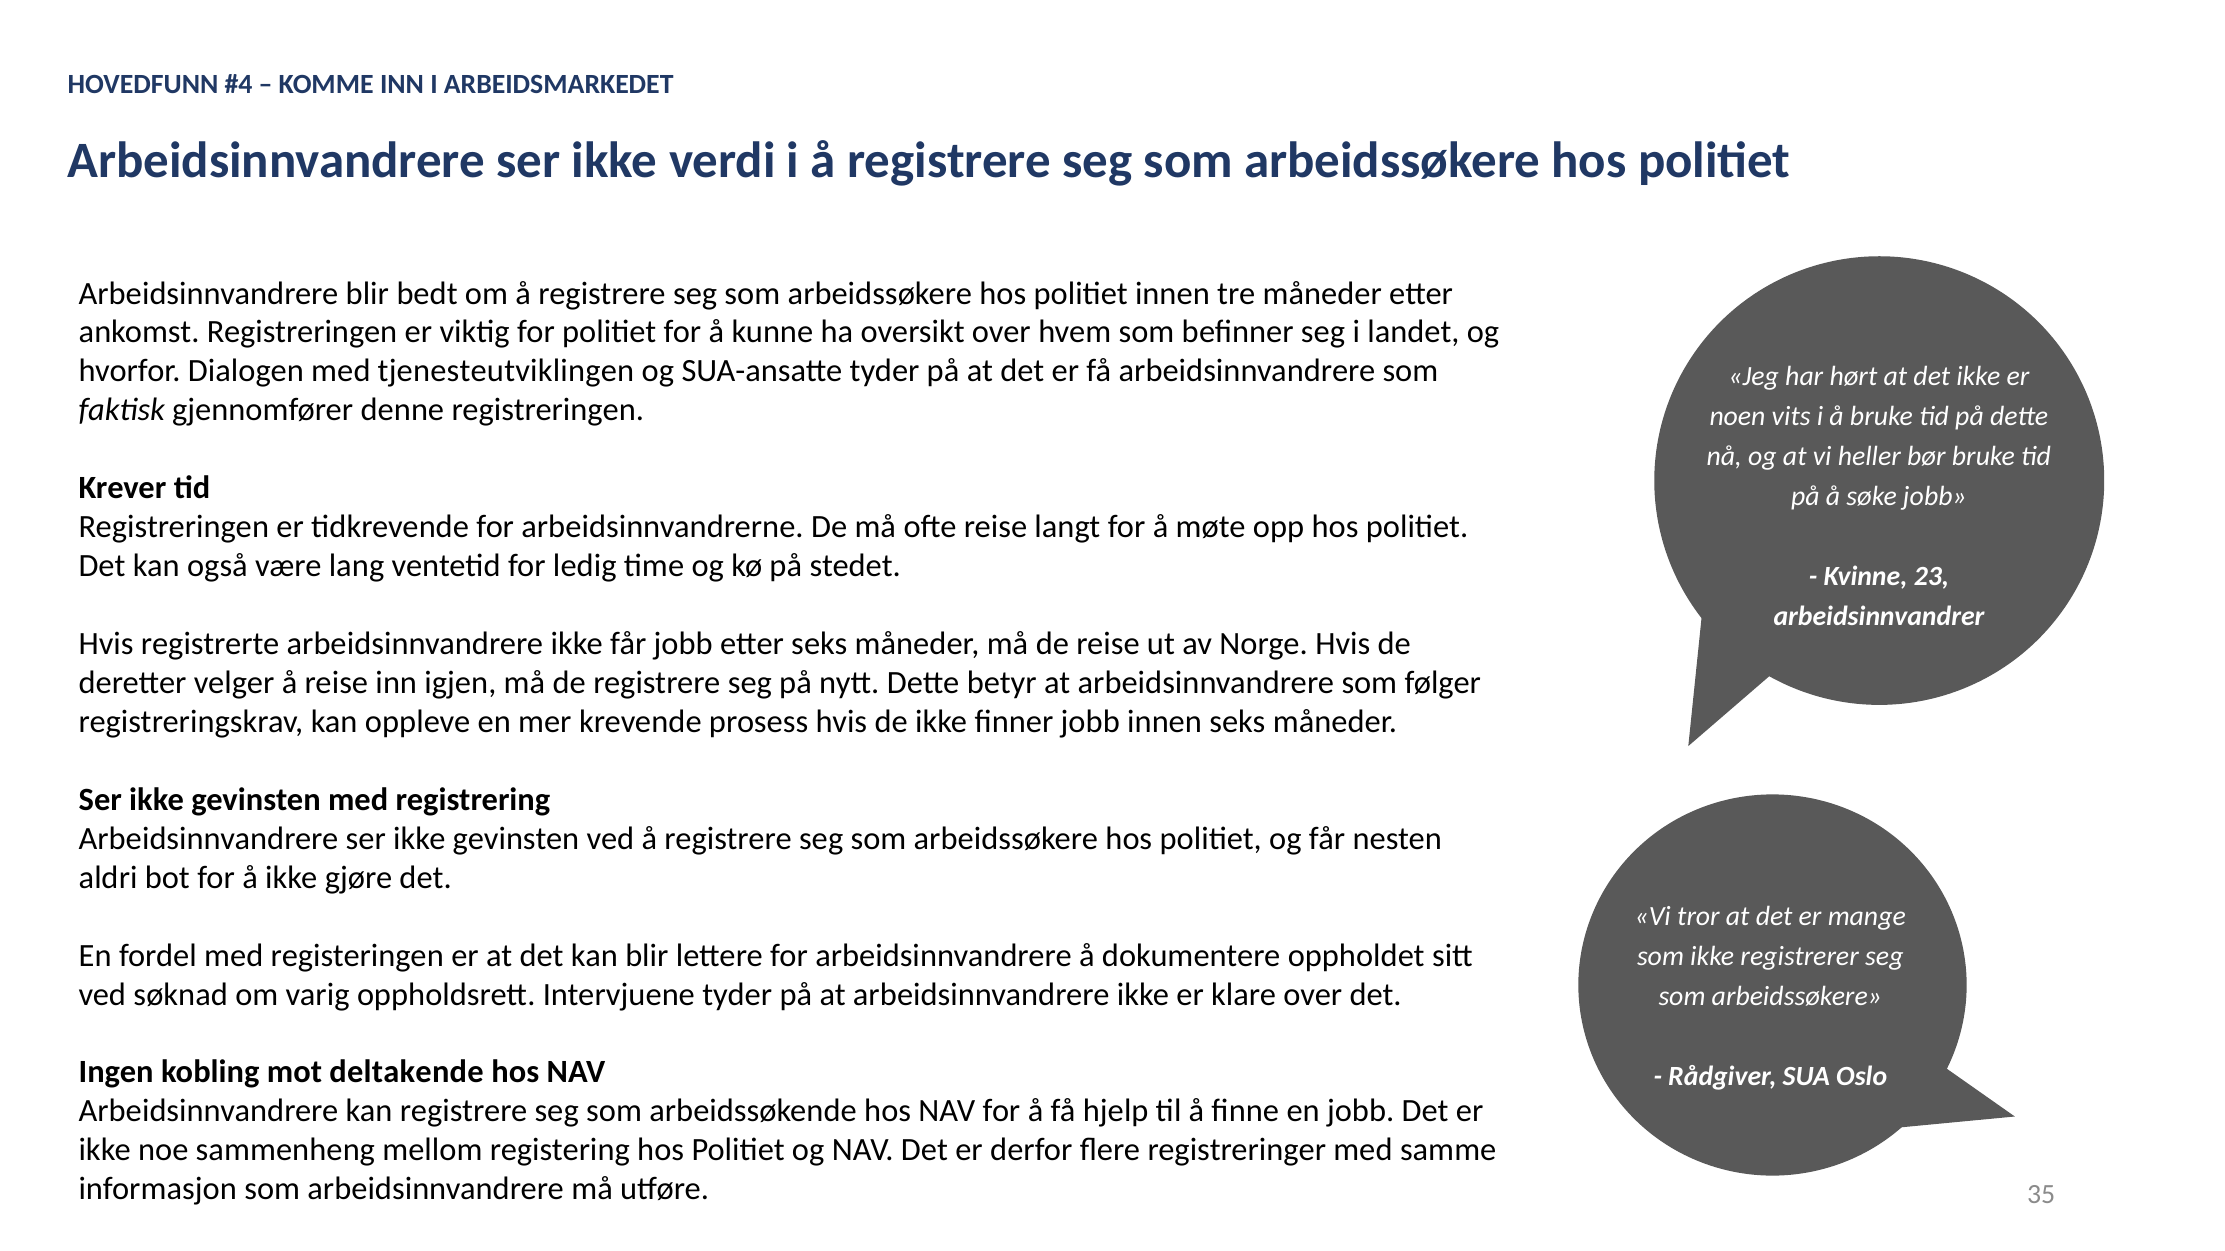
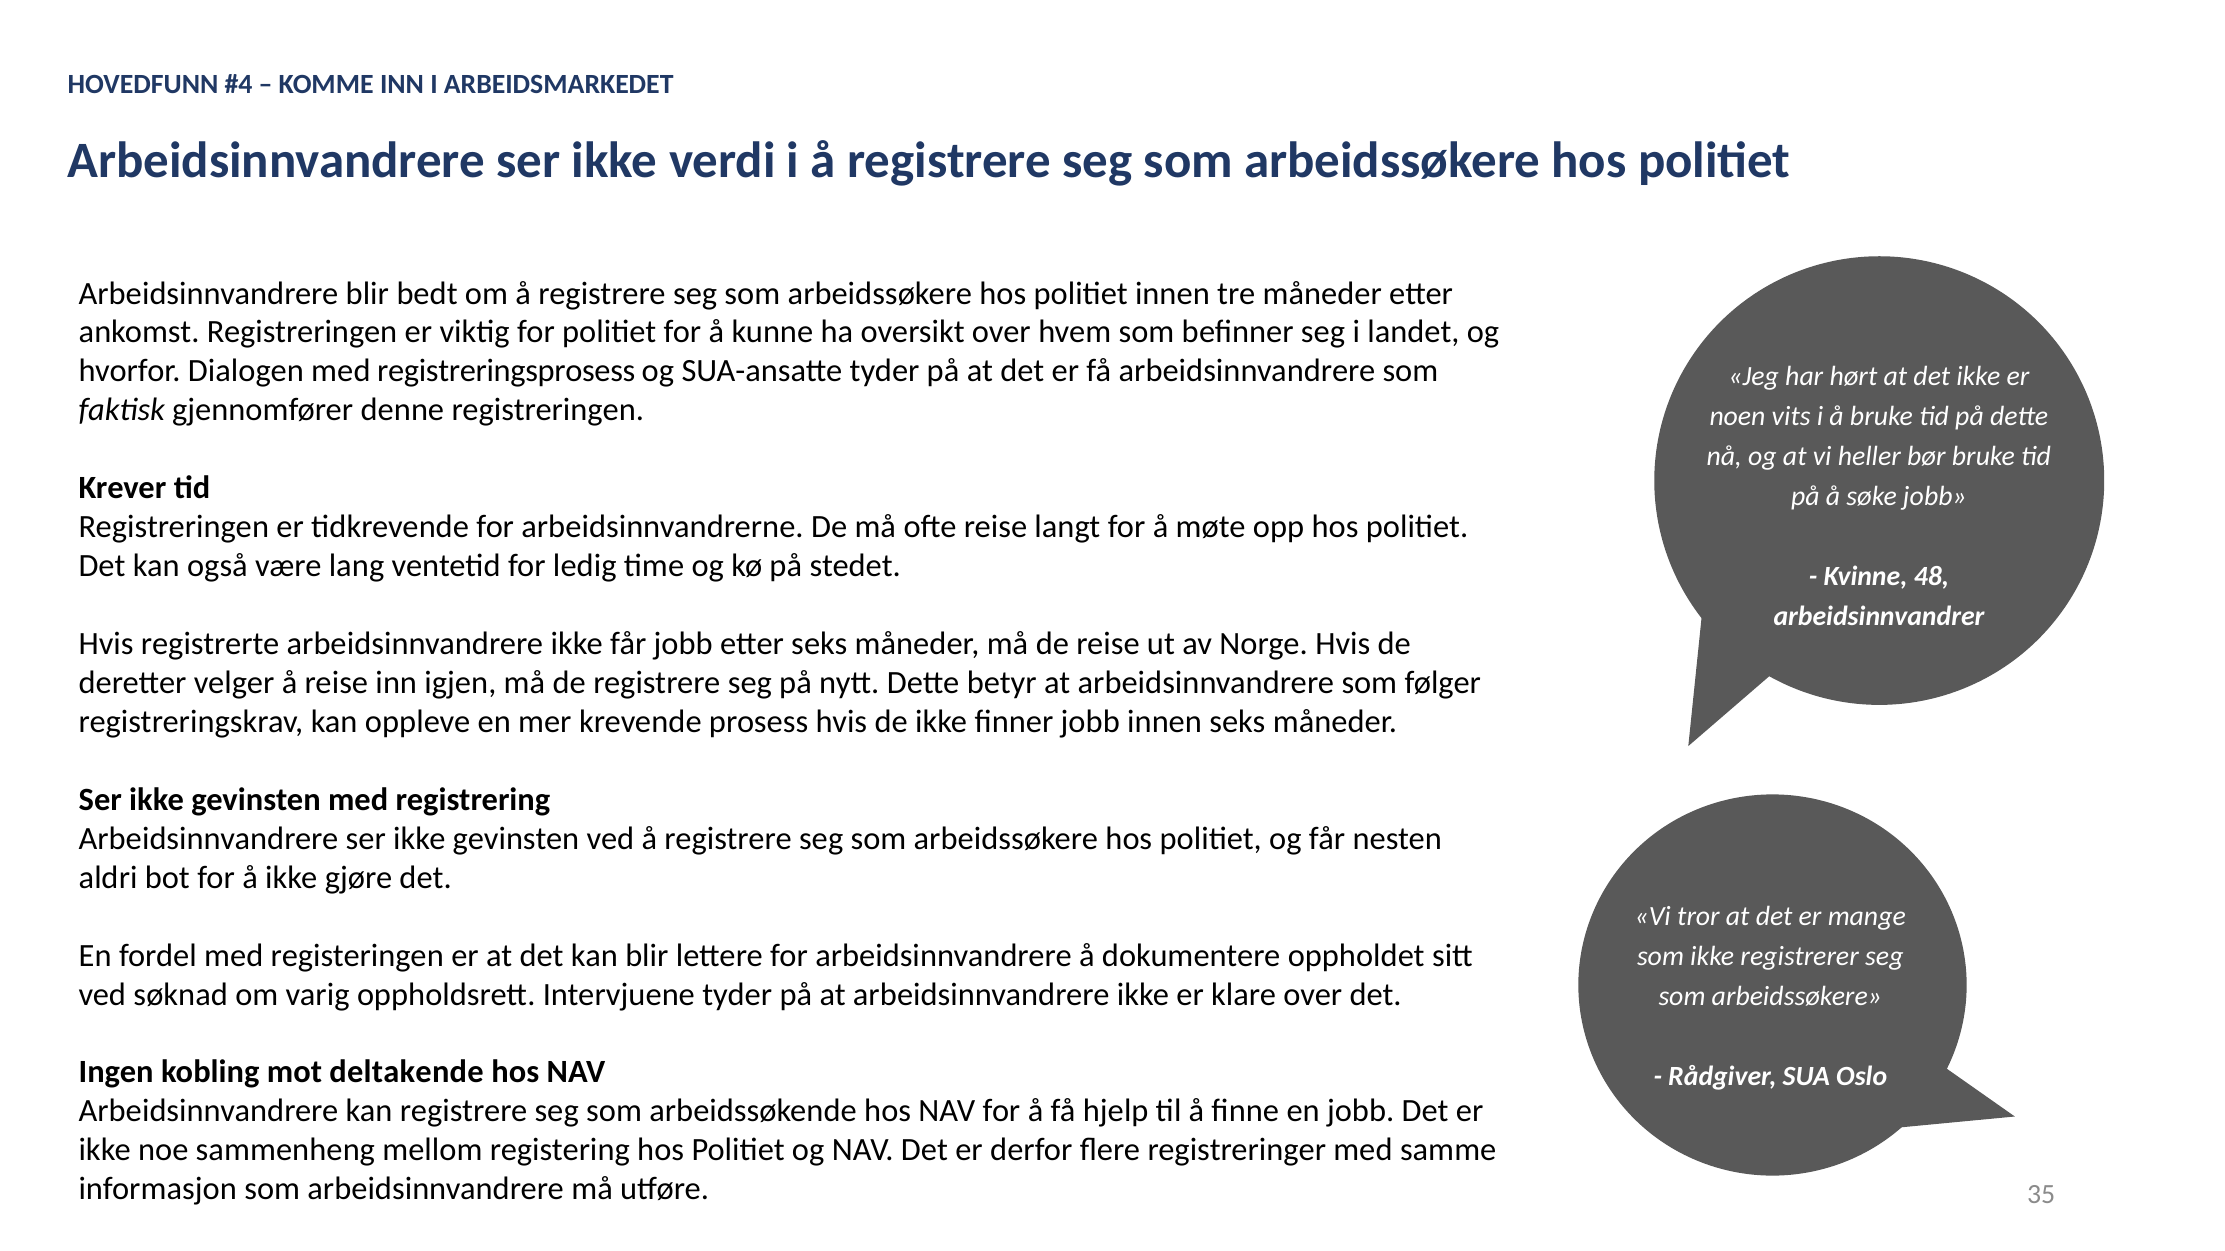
tjenesteutviklingen: tjenesteutviklingen -> registreringsprosess
23: 23 -> 48
